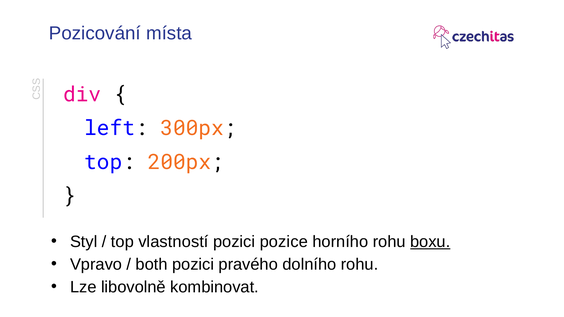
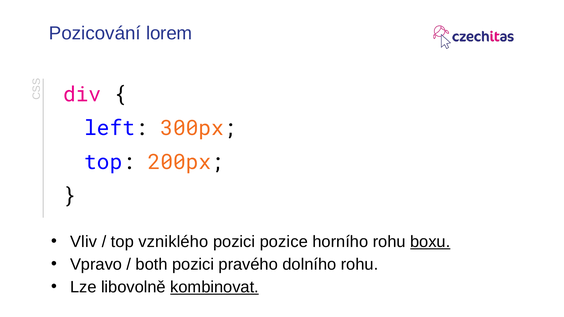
místa: místa -> lorem
Styl: Styl -> Vliv
vlastností: vlastností -> vzniklého
kombinovat underline: none -> present
